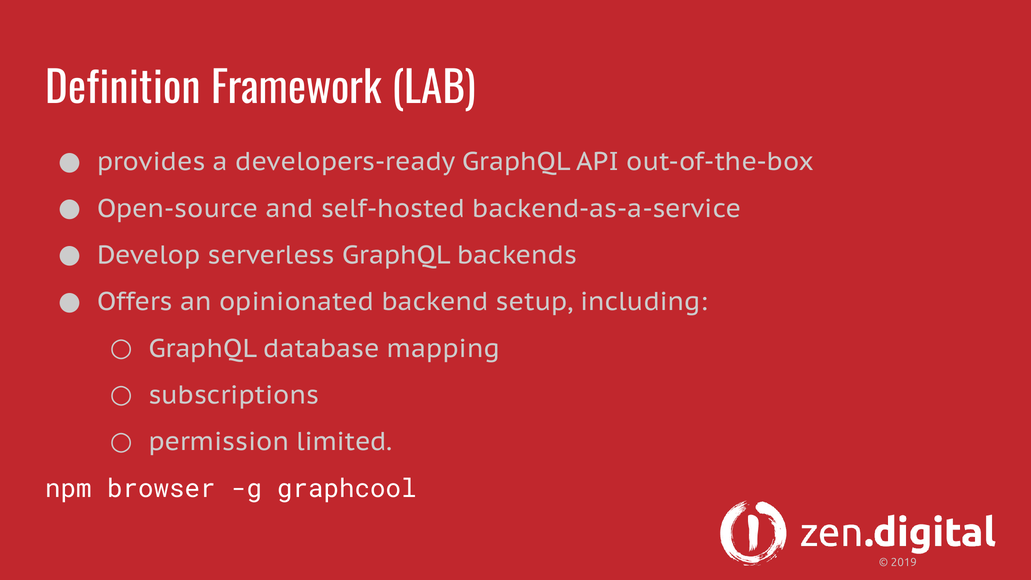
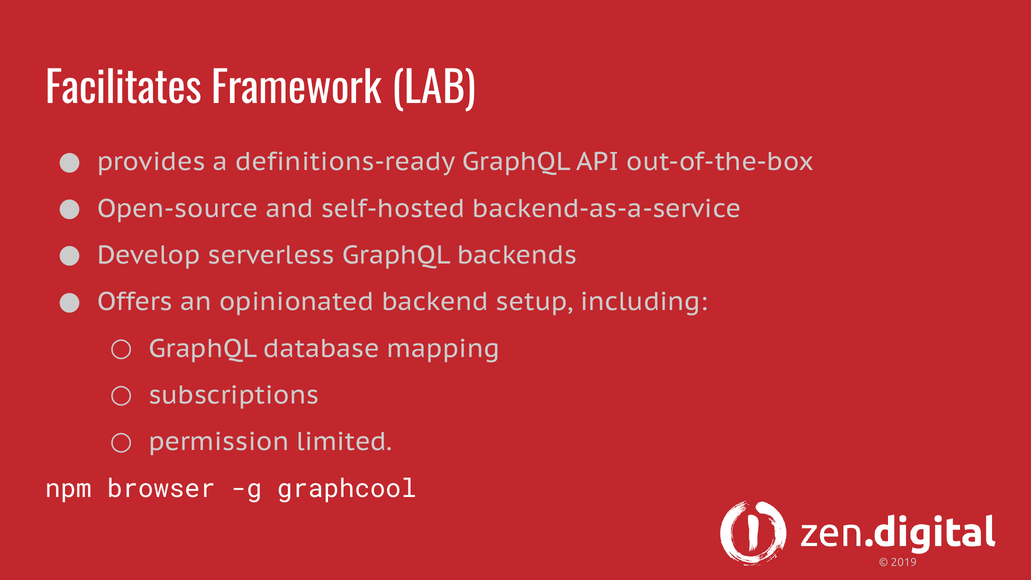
Definition: Definition -> Facilitates
developers-ready: developers-ready -> definitions-ready
